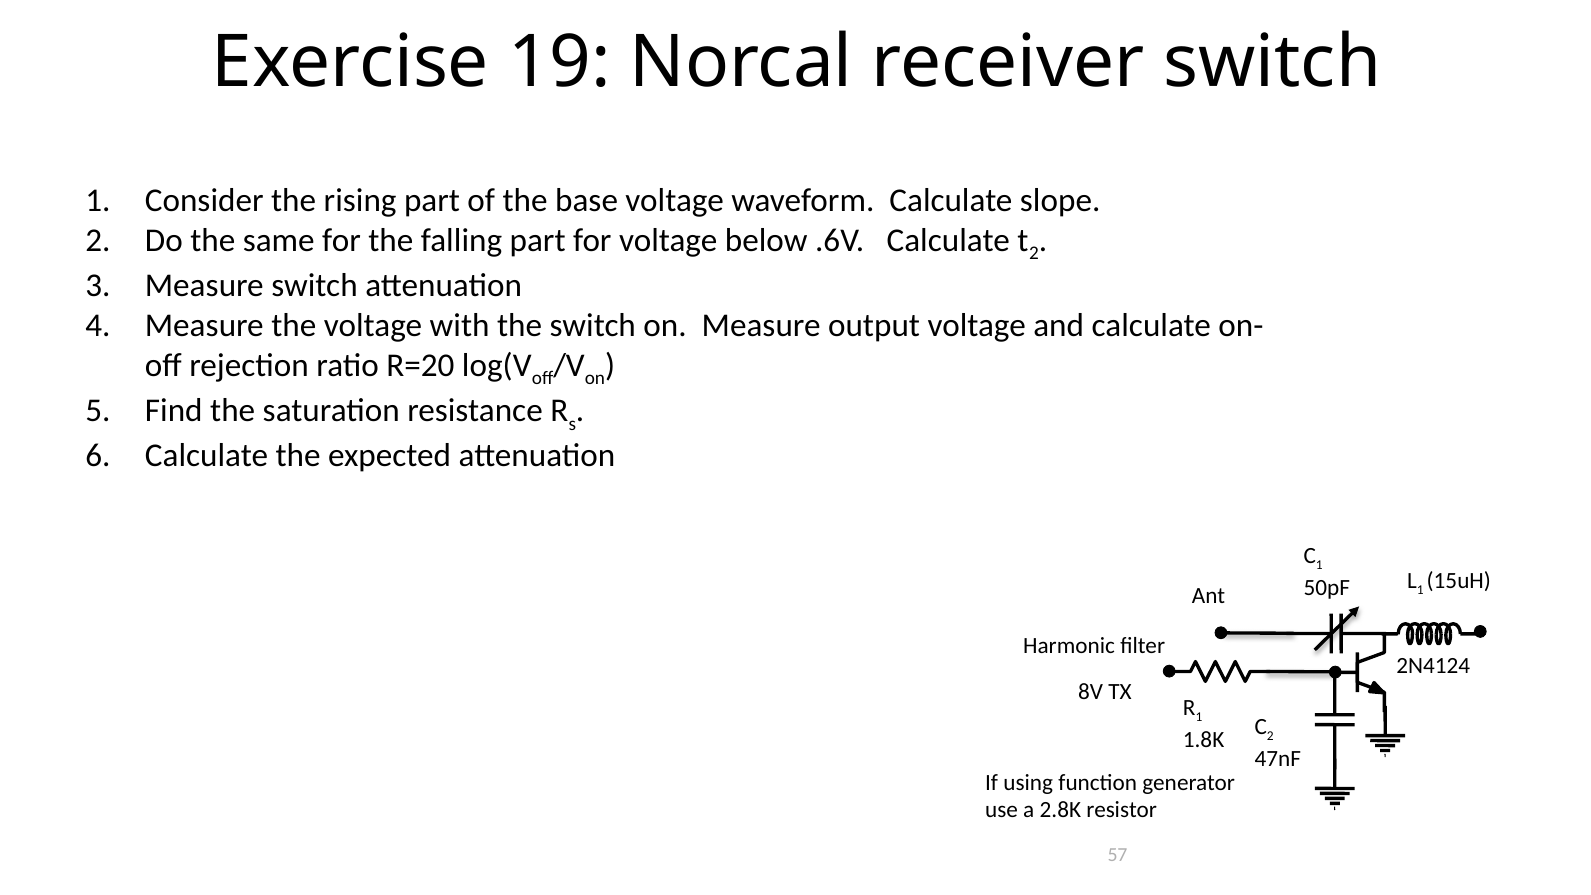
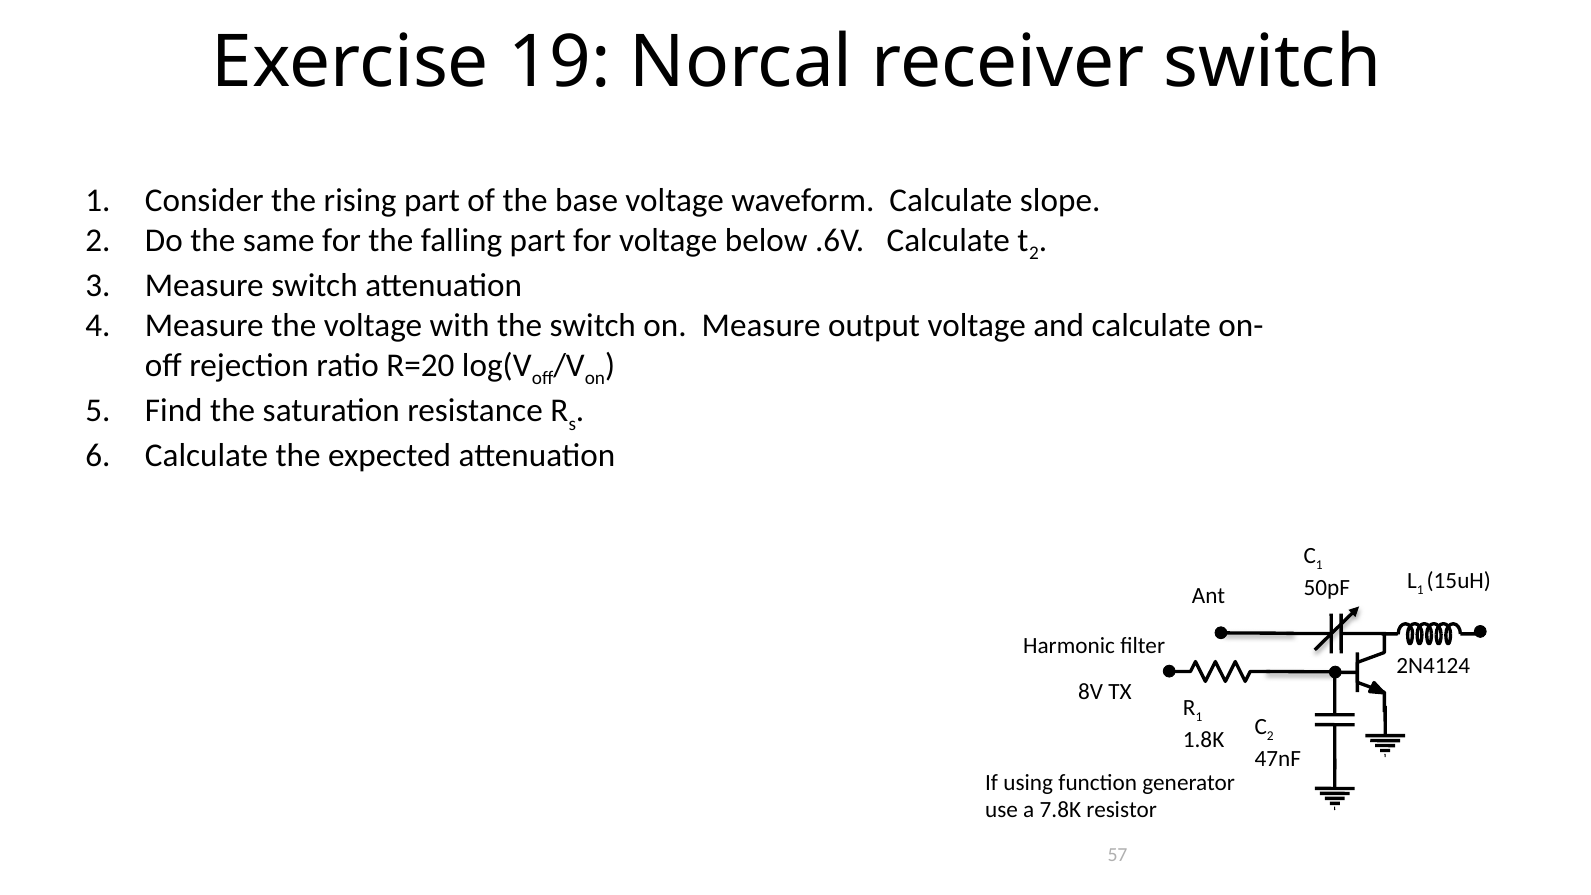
2.8K: 2.8K -> 7.8K
